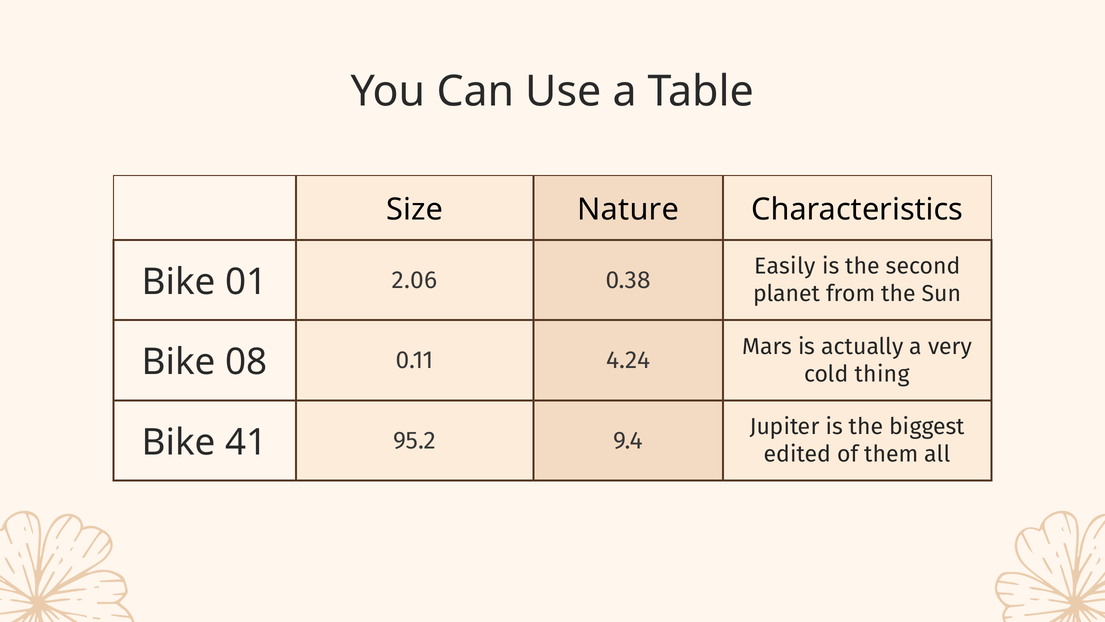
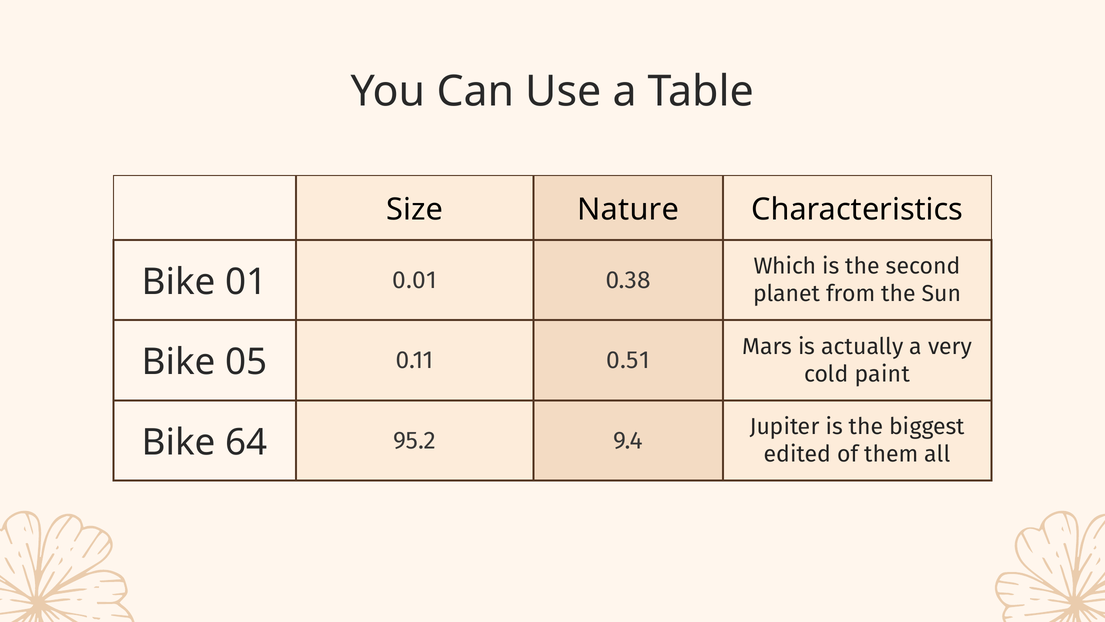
Easily: Easily -> Which
2.06: 2.06 -> 0.01
08: 08 -> 05
4.24: 4.24 -> 0.51
thing: thing -> paint
41: 41 -> 64
